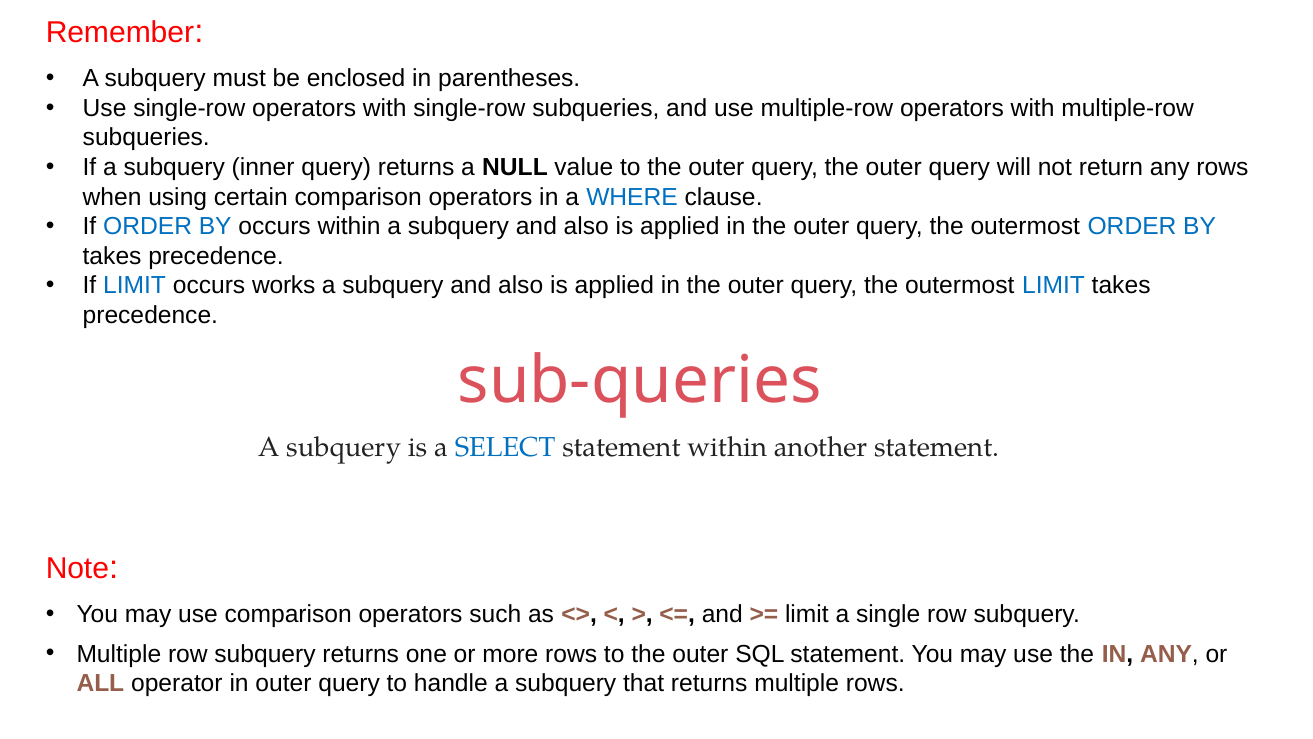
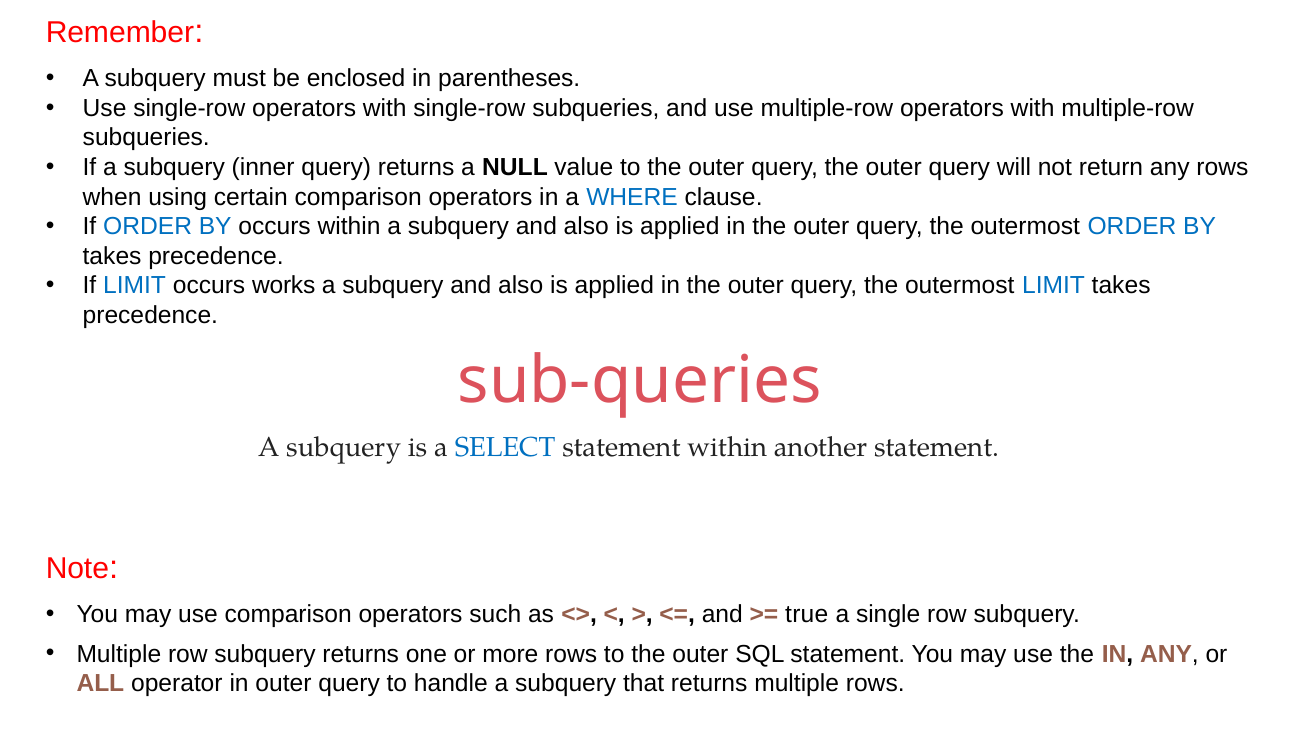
limit at (807, 614): limit -> true
